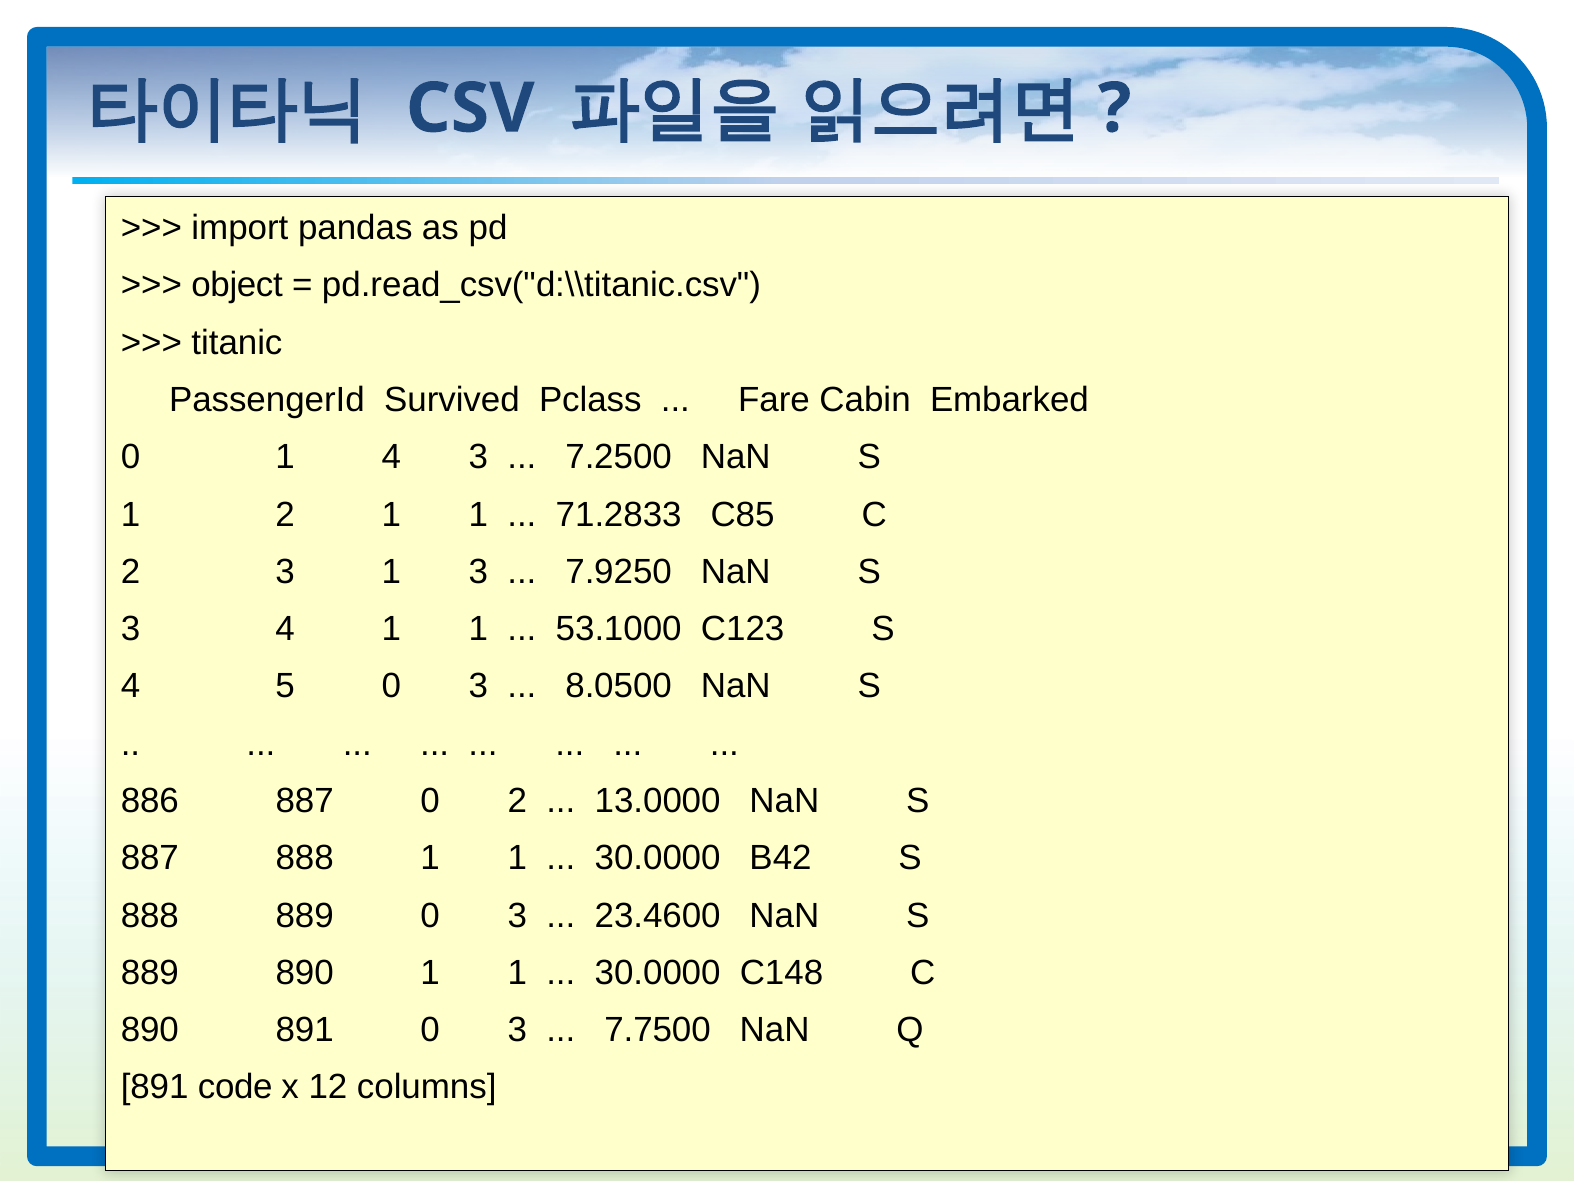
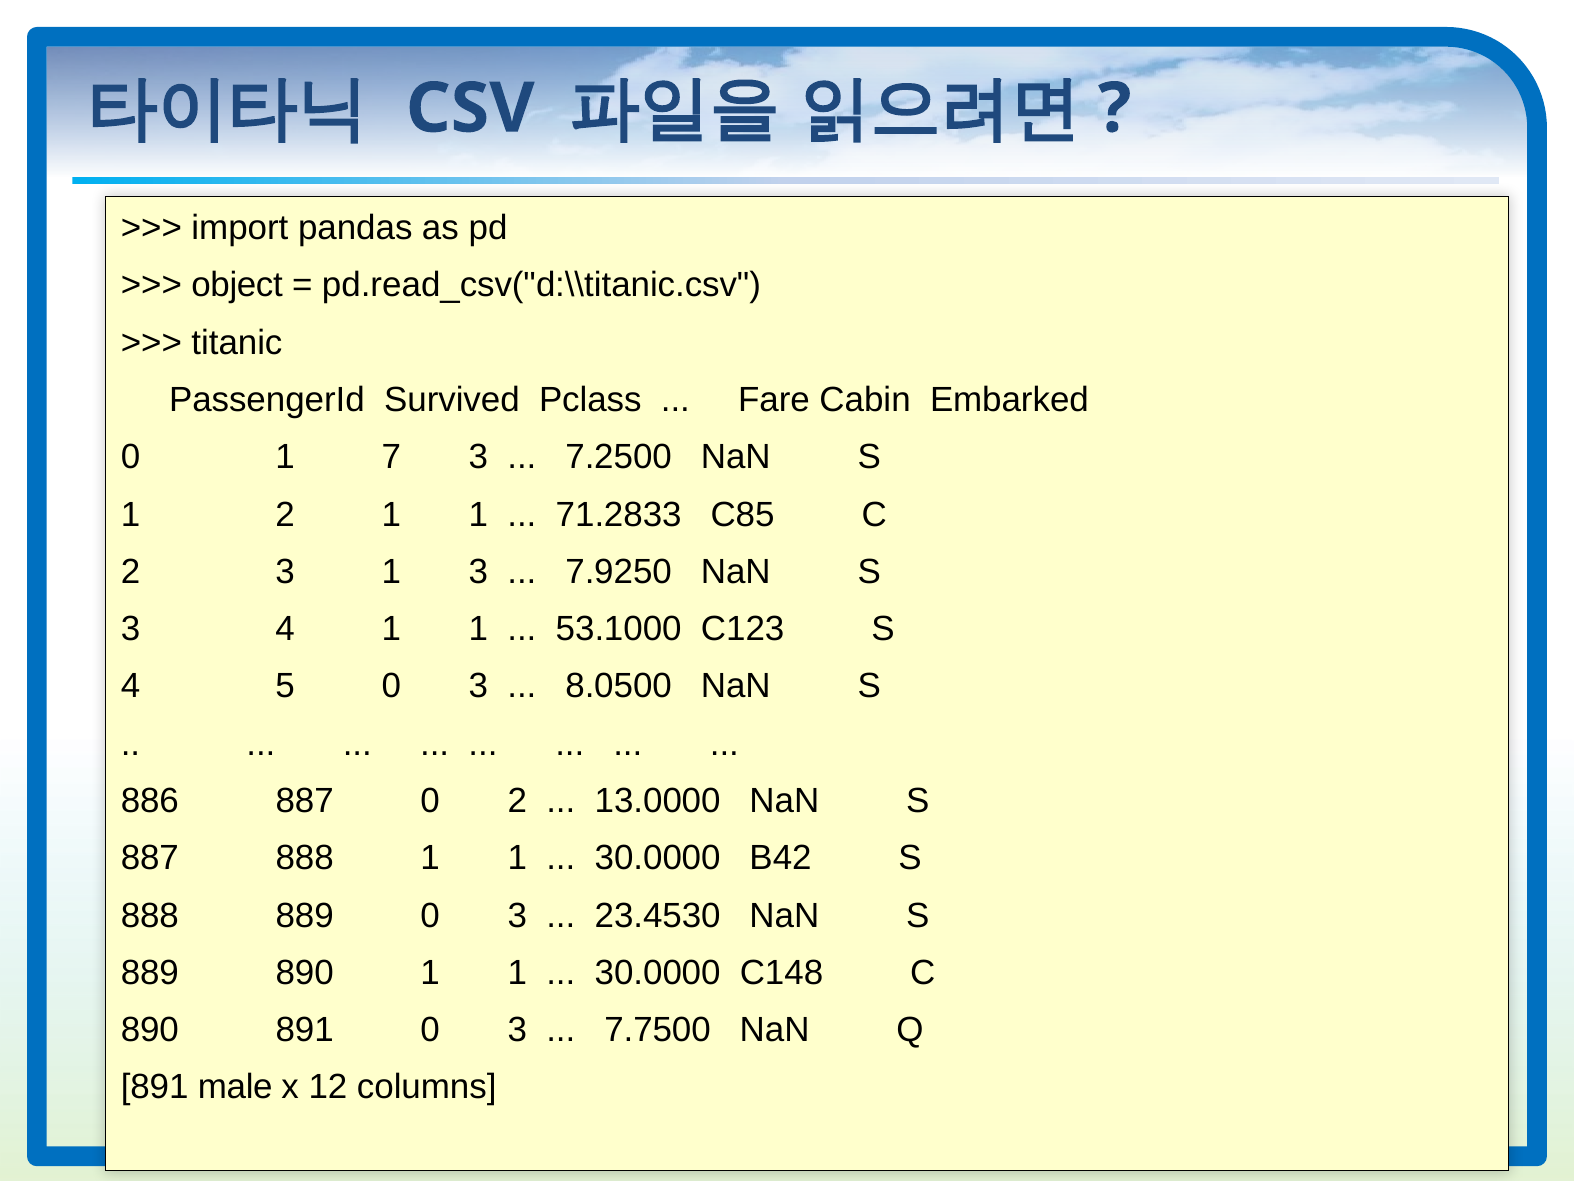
1 4: 4 -> 7
23.4600: 23.4600 -> 23.4530
code: code -> male
